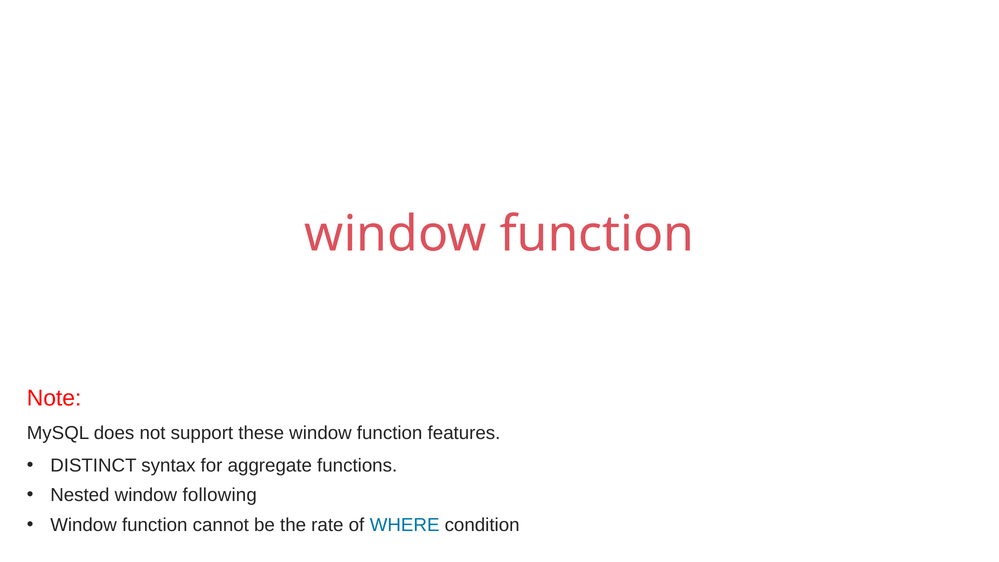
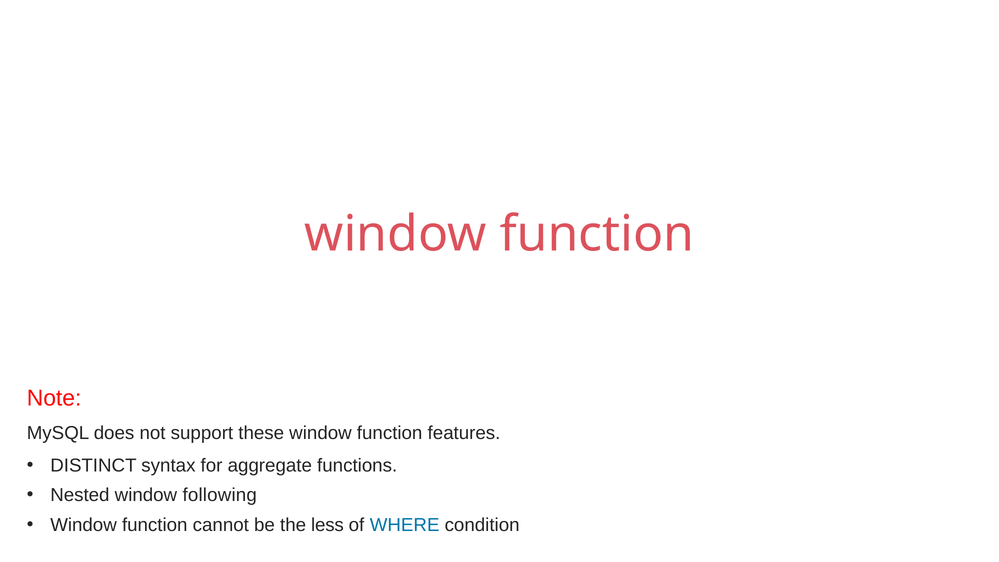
rate: rate -> less
